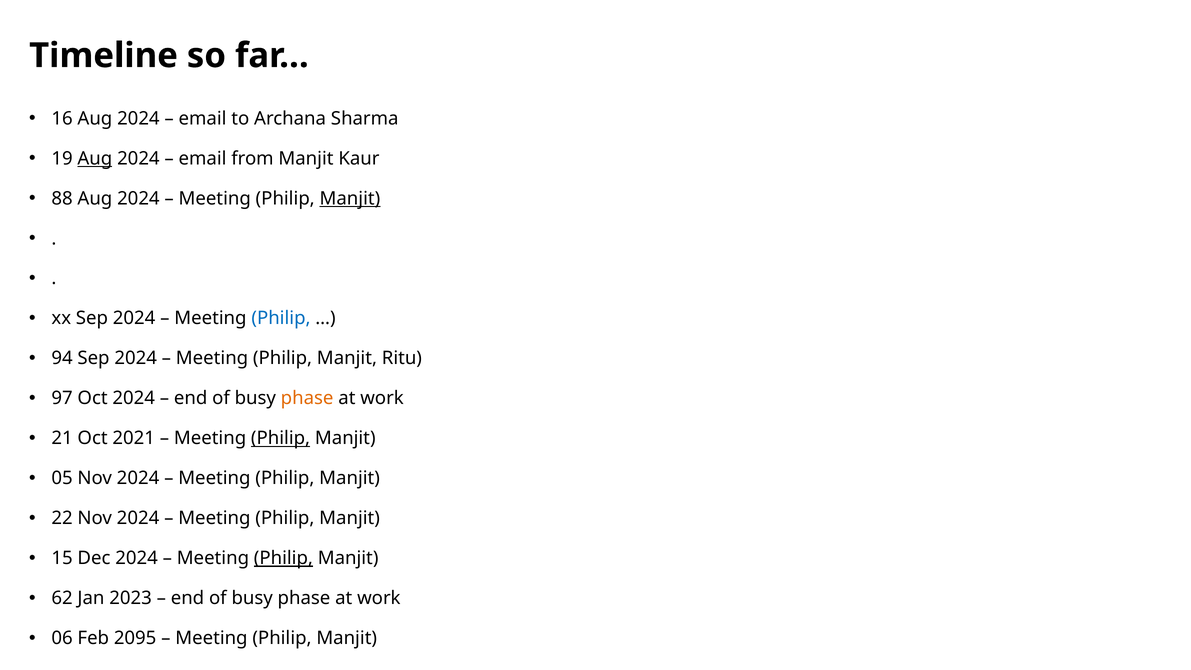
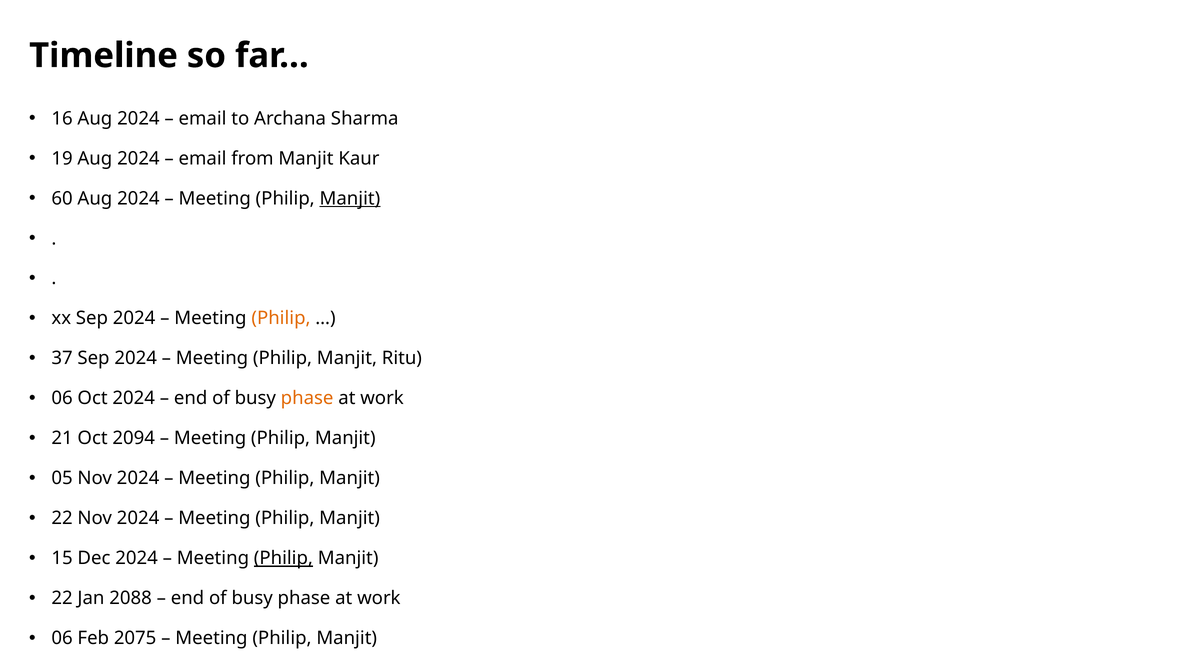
Aug at (95, 158) underline: present -> none
88: 88 -> 60
Philip at (281, 318) colour: blue -> orange
94: 94 -> 37
97 at (62, 398): 97 -> 06
2021: 2021 -> 2094
Philip at (281, 438) underline: present -> none
62 at (62, 598): 62 -> 22
2023: 2023 -> 2088
2095: 2095 -> 2075
